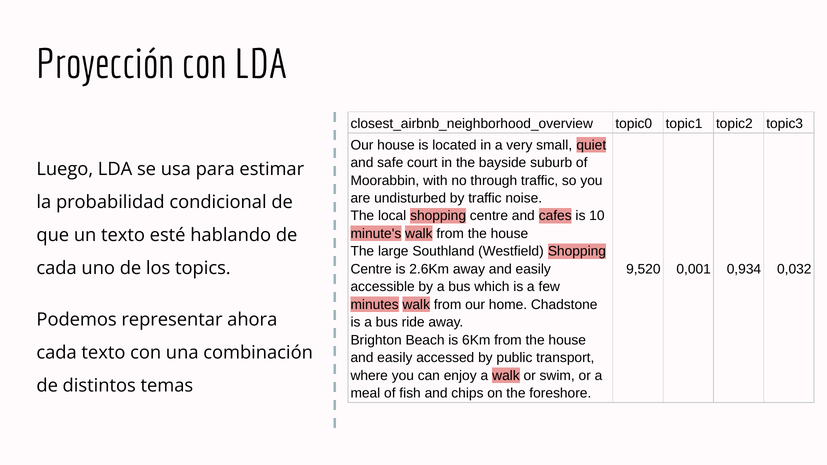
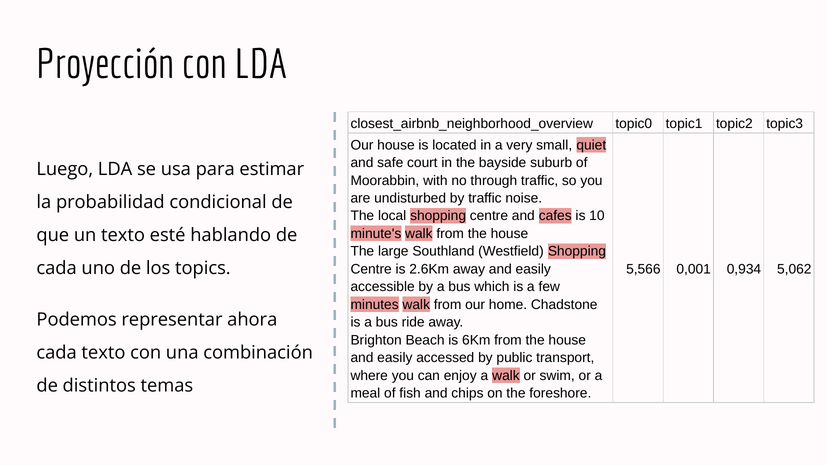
9,520: 9,520 -> 5,566
0,032: 0,032 -> 5,062
